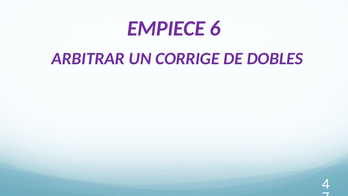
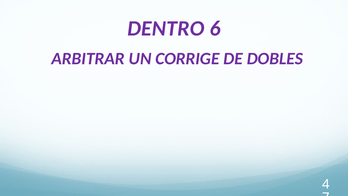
EMPIECE: EMPIECE -> DENTRO
